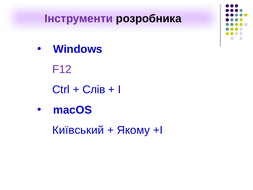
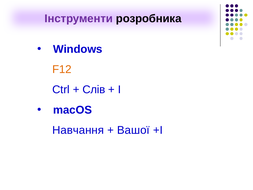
F12 colour: purple -> orange
Київський: Київський -> Навчання
Якому: Якому -> Вашої
